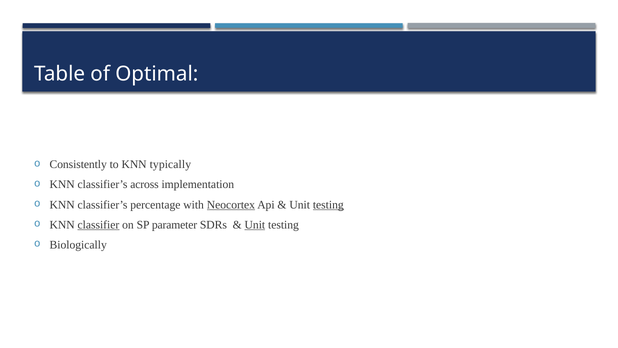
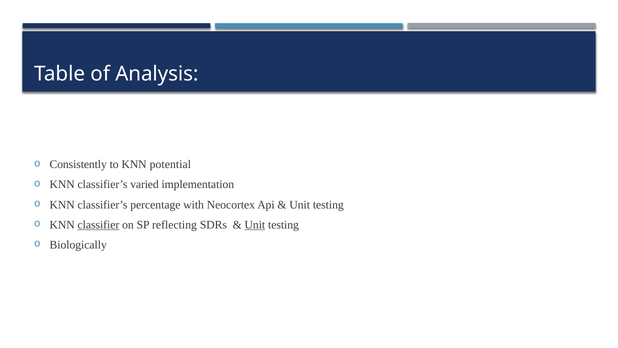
Optimal: Optimal -> Analysis
typically: typically -> potential
across: across -> varied
Neocortex underline: present -> none
testing at (328, 205) underline: present -> none
parameter: parameter -> reflecting
